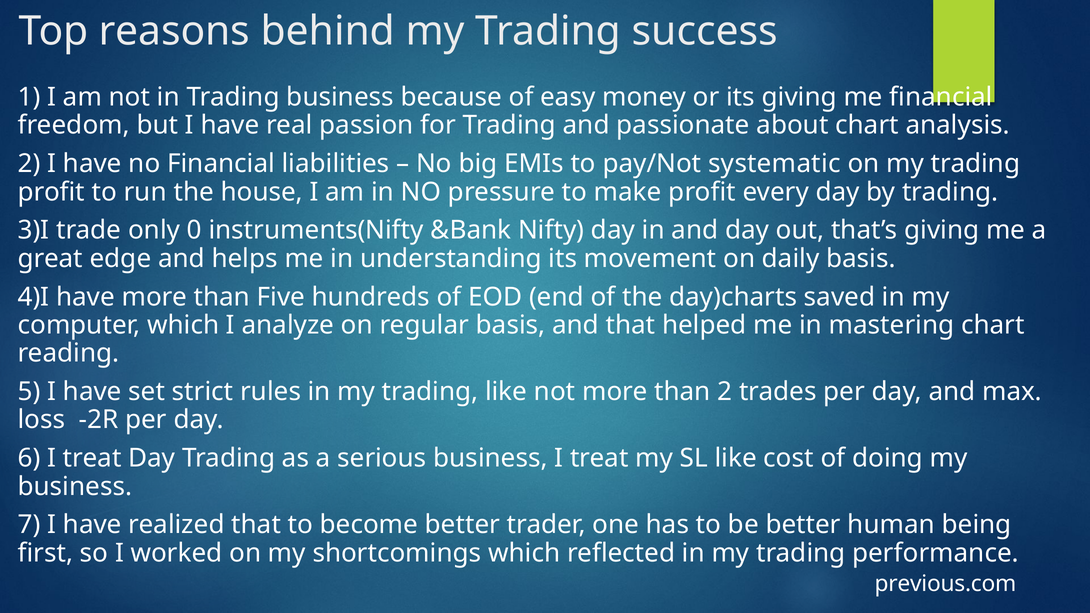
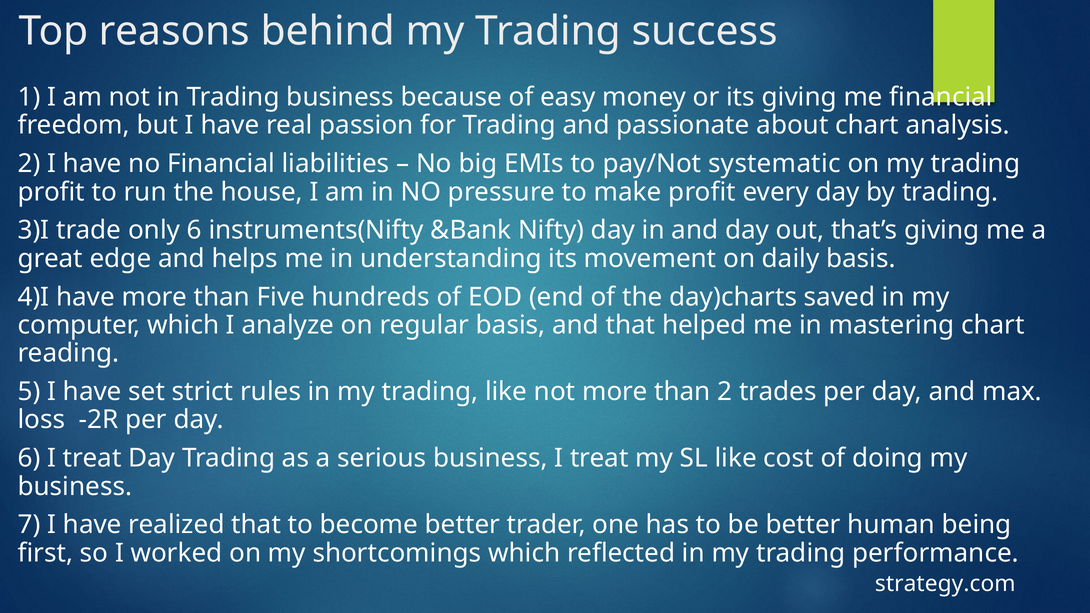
only 0: 0 -> 6
previous.com: previous.com -> strategy.com
